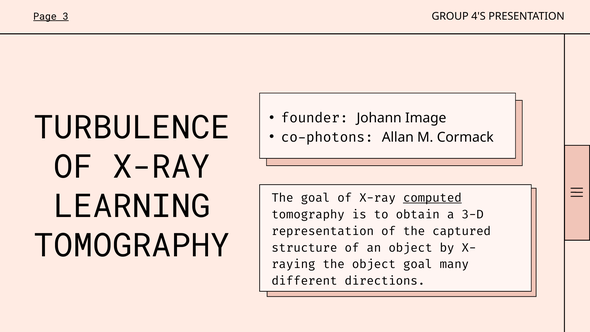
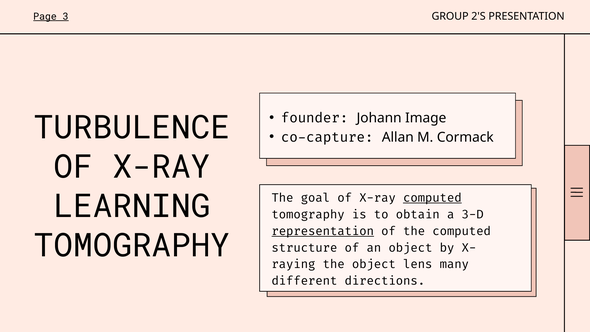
4'S: 4'S -> 2'S
co-photons: co-photons -> co-capture
representation underline: none -> present
the captured: captured -> computed
object goal: goal -> lens
